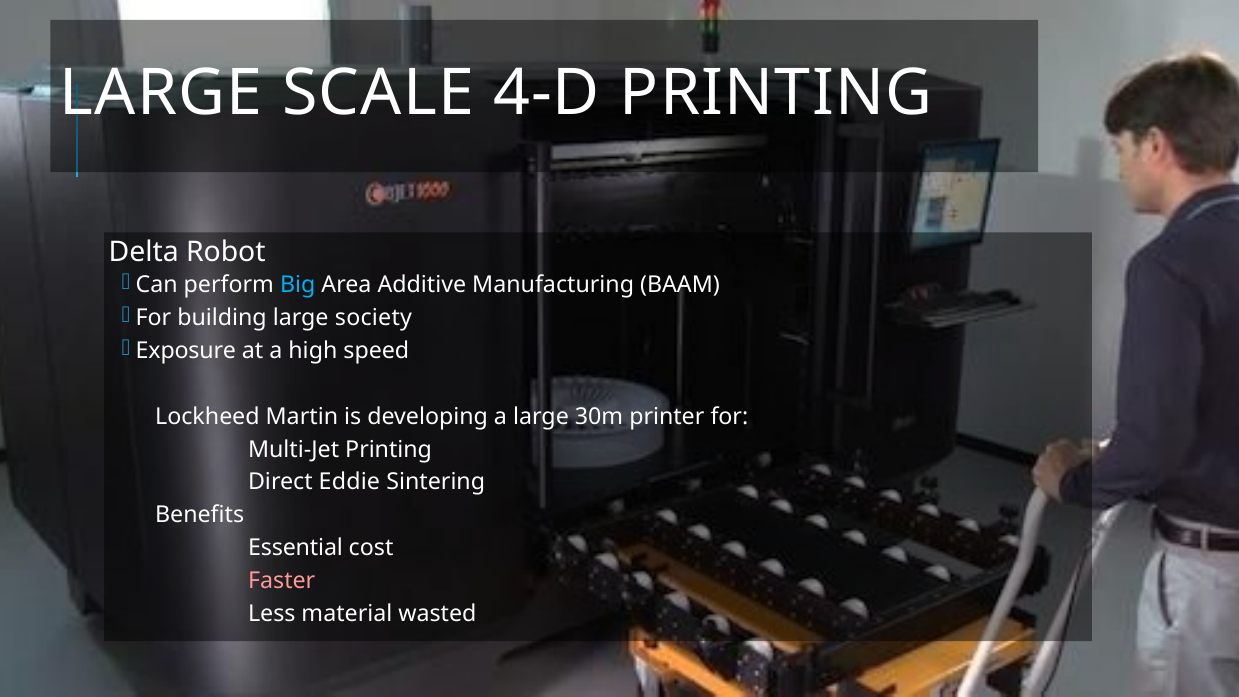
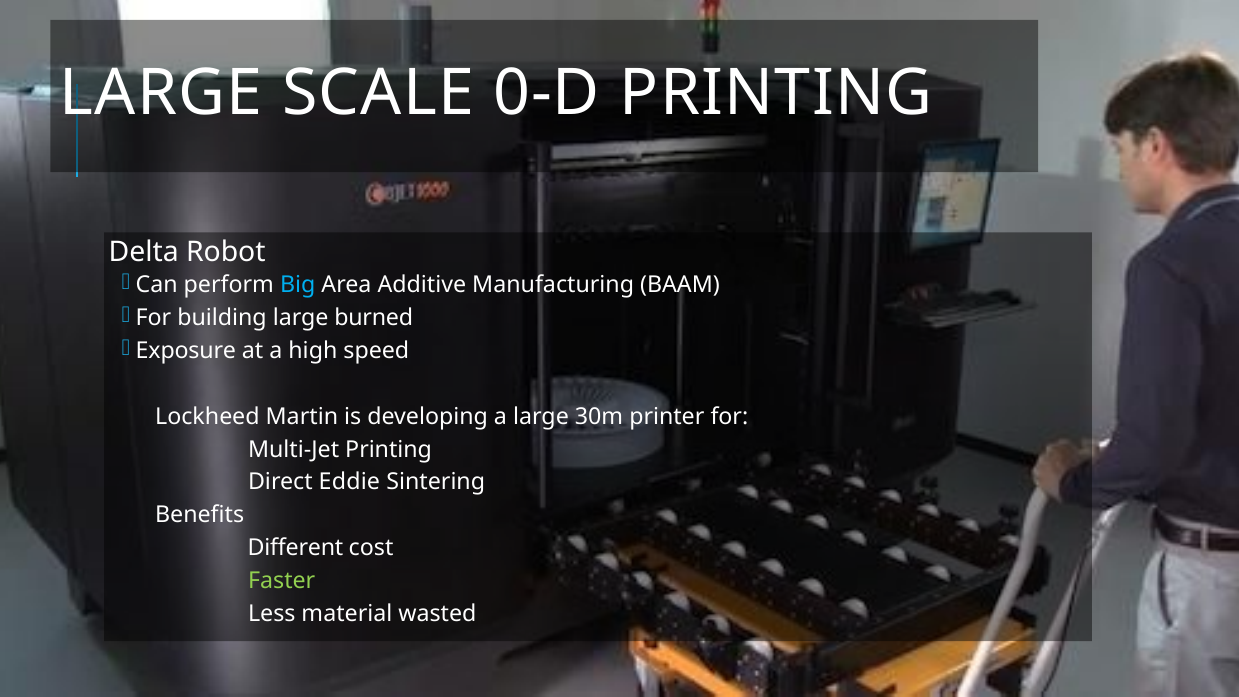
4-D: 4-D -> 0-D
society: society -> burned
Essential: Essential -> Different
Faster colour: pink -> light green
